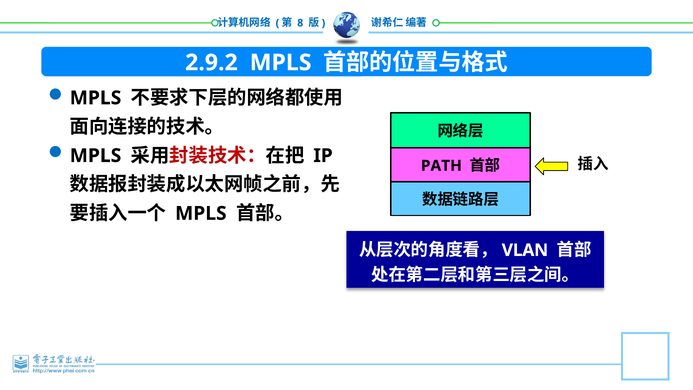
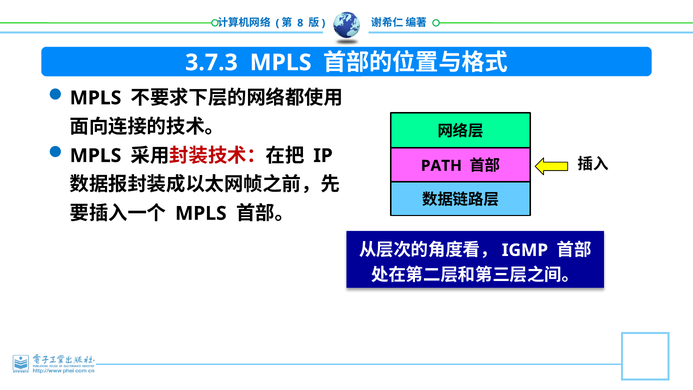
2.9.2: 2.9.2 -> 3.7.3
VLAN: VLAN -> IGMP
